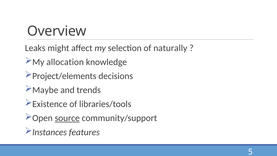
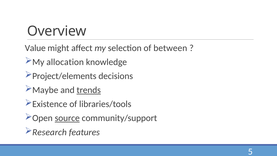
Leaks: Leaks -> Value
naturally: naturally -> between
trends underline: none -> present
Instances: Instances -> Research
